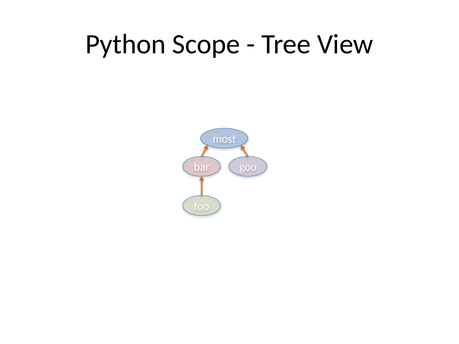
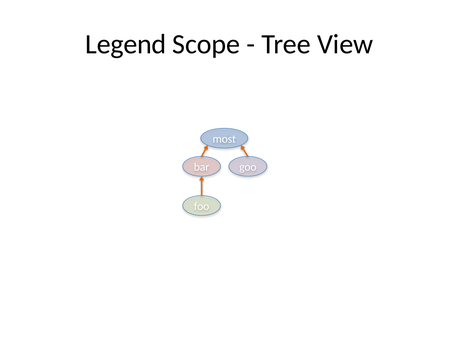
Python: Python -> Legend
